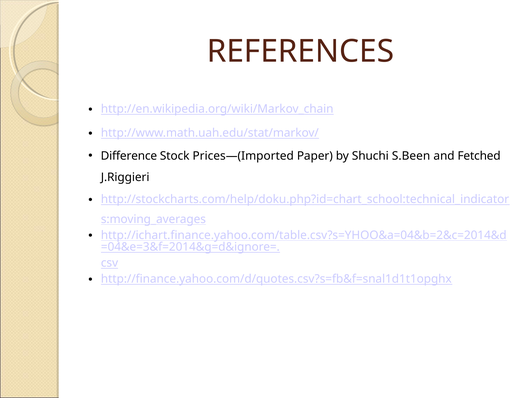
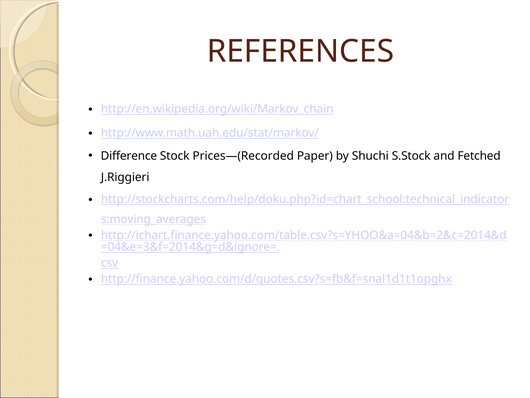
Prices—(Imported: Prices—(Imported -> Prices—(Recorded
S.Been: S.Been -> S.Stock
